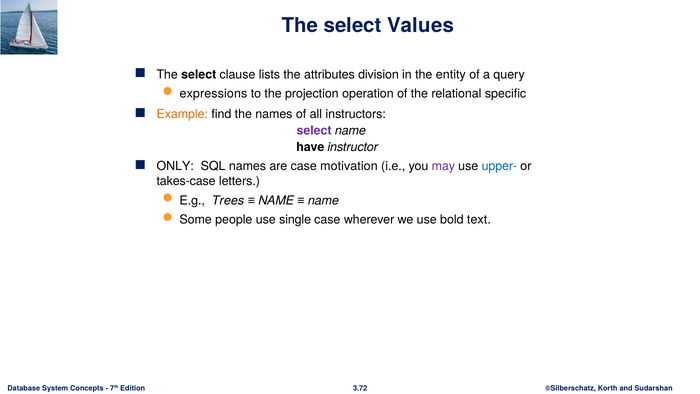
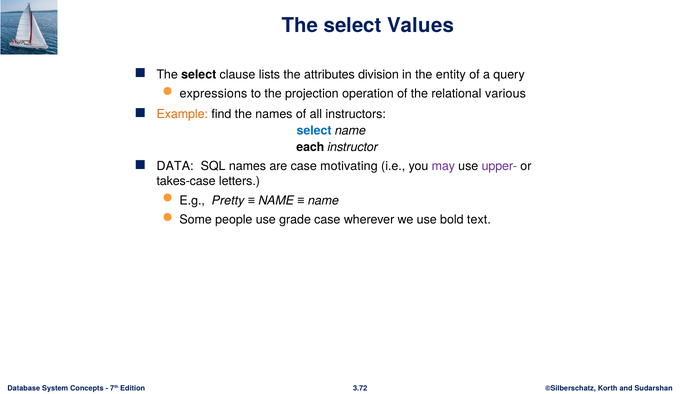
specific: specific -> various
select at (314, 131) colour: purple -> blue
have: have -> each
ONLY: ONLY -> DATA
motivation: motivation -> motivating
upper- colour: blue -> purple
Trees: Trees -> Pretty
single: single -> grade
